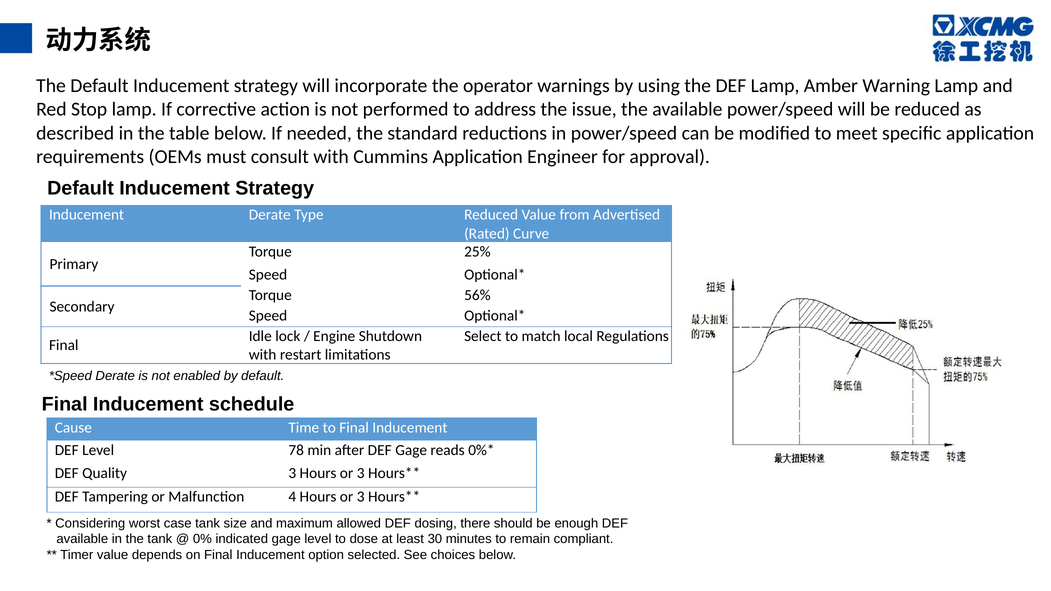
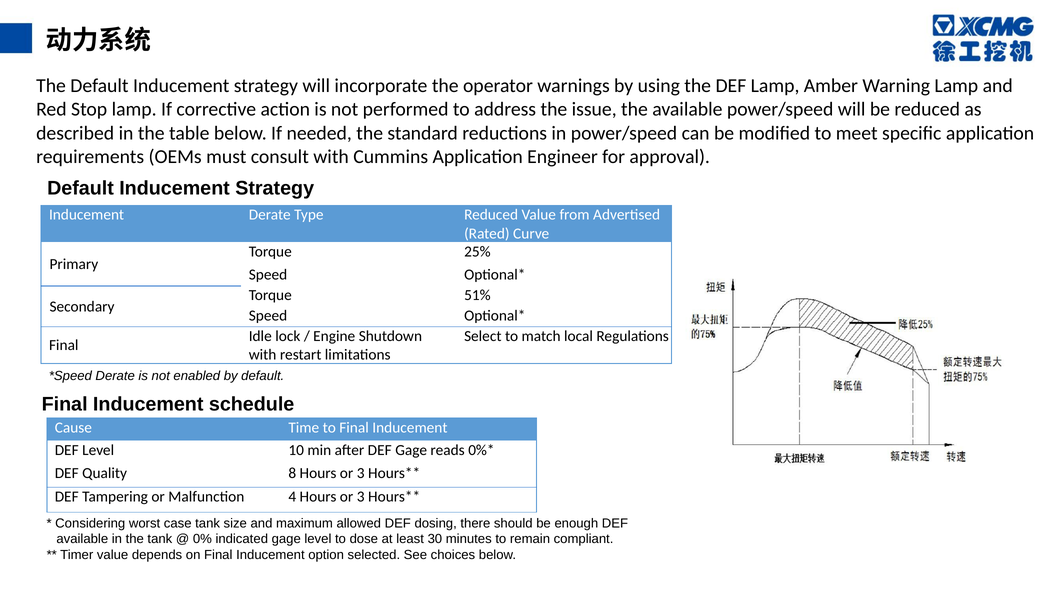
56%: 56% -> 51%
78: 78 -> 10
Quality 3: 3 -> 8
